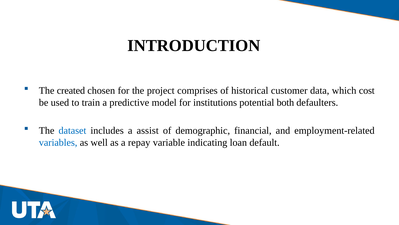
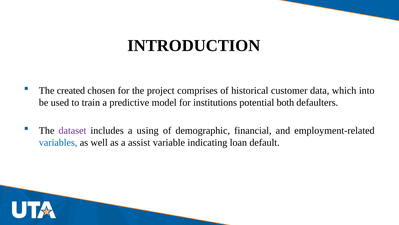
cost: cost -> into
dataset colour: blue -> purple
assist: assist -> using
repay: repay -> assist
